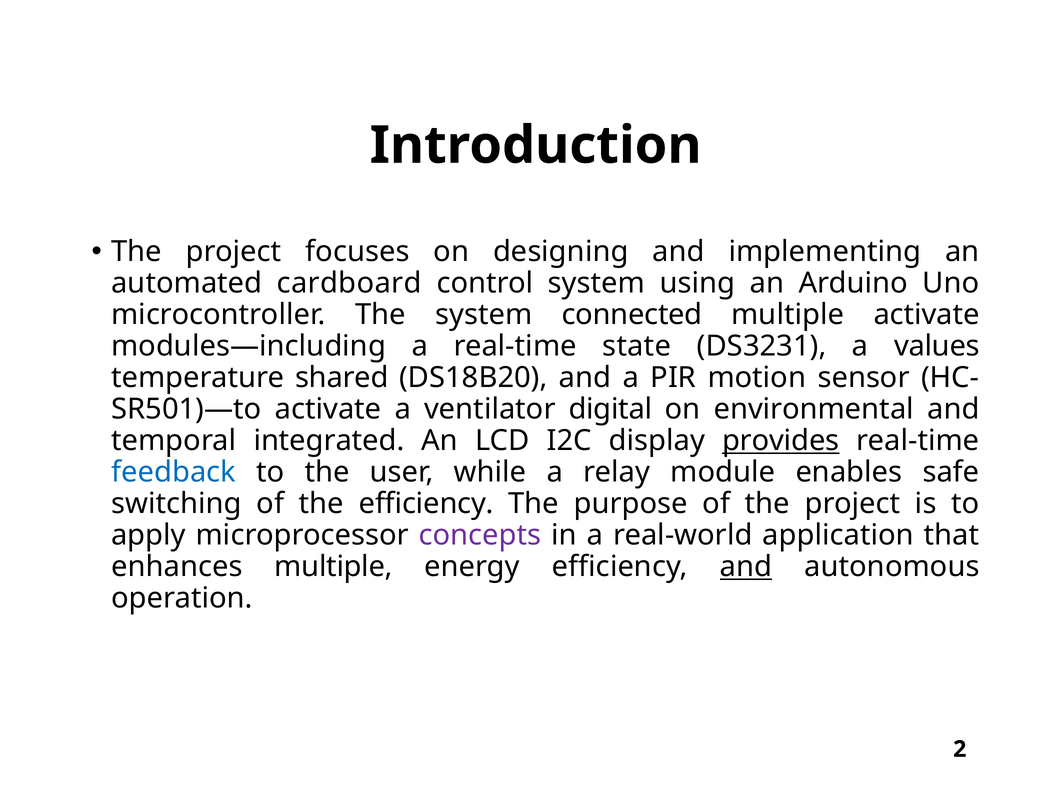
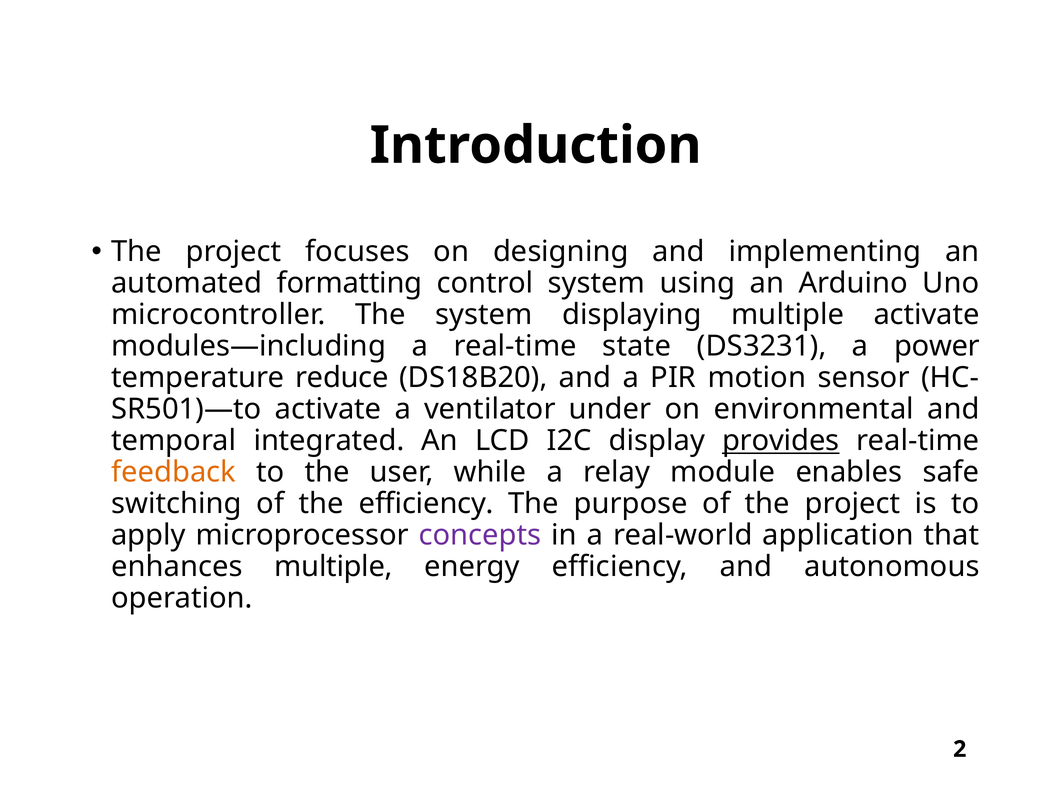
cardboard: cardboard -> formatting
connected: connected -> displaying
values: values -> power
shared: shared -> reduce
digital: digital -> under
feedback colour: blue -> orange
and at (746, 567) underline: present -> none
